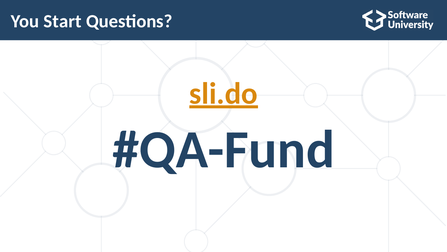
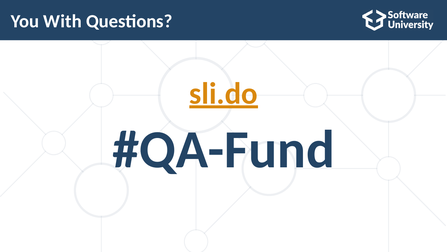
Start: Start -> With
